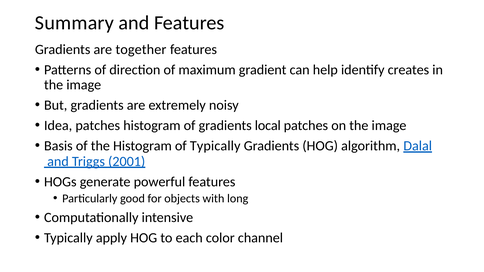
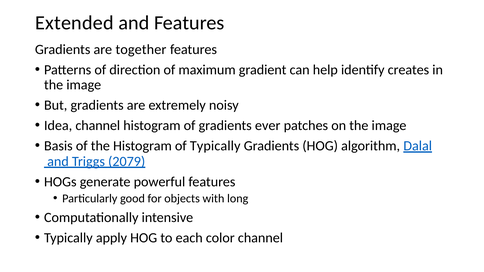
Summary: Summary -> Extended
Idea patches: patches -> channel
local: local -> ever
2001: 2001 -> 2079
